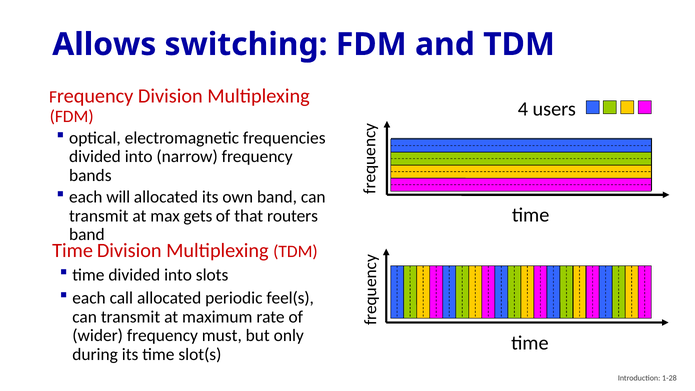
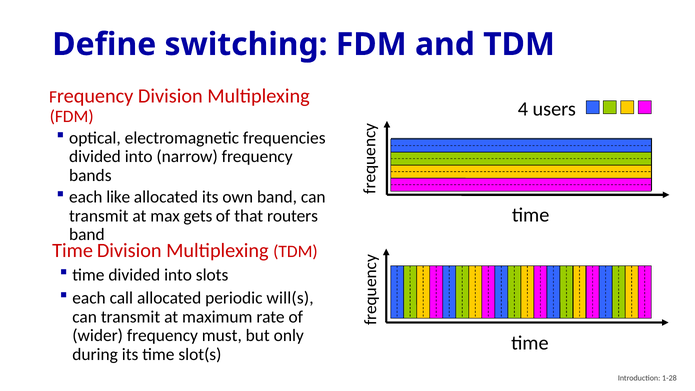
Allows: Allows -> Define
will: will -> like
feel(s: feel(s -> will(s
